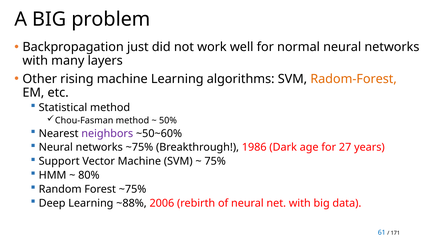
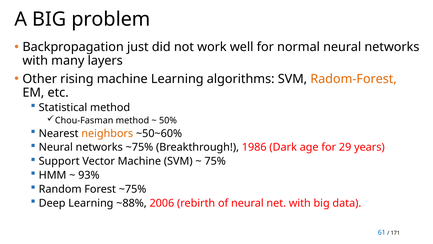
neighbors colour: purple -> orange
27: 27 -> 29
80%: 80% -> 93%
